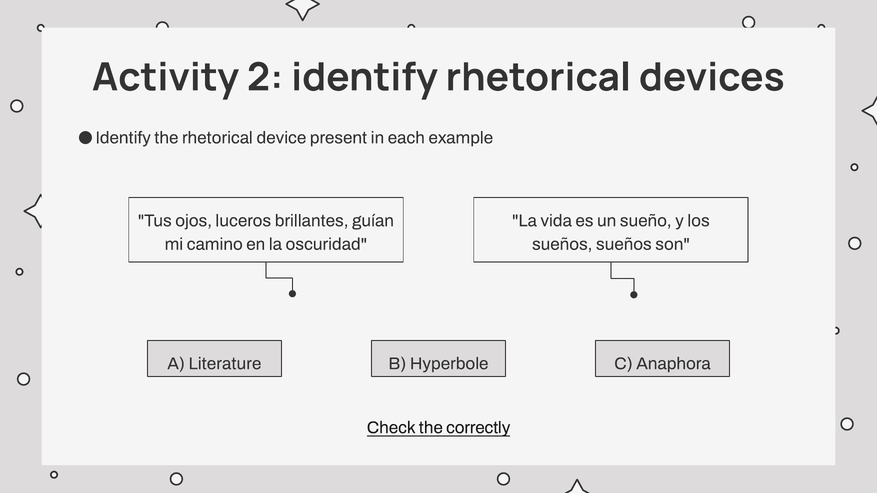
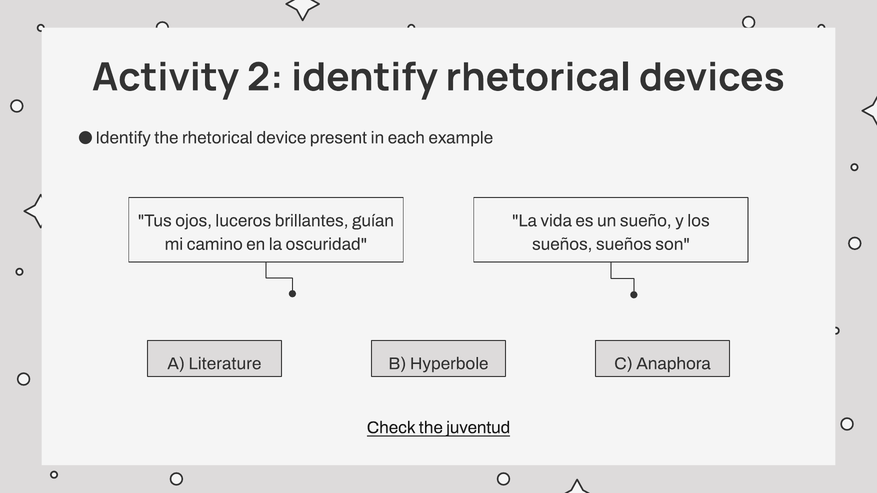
correctly: correctly -> juventud
